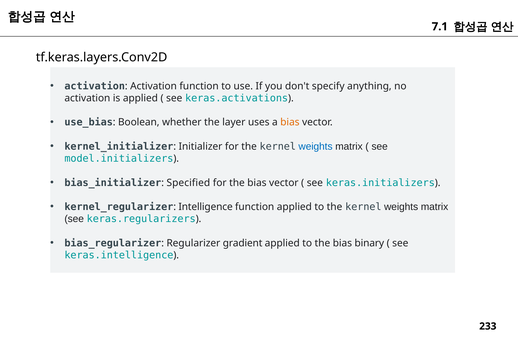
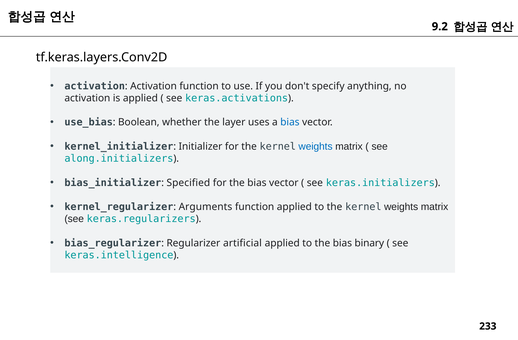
7.1: 7.1 -> 9.2
bias at (290, 122) colour: orange -> blue
model.initializers: model.initializers -> along.initializers
Intelligence: Intelligence -> Arguments
gradient: gradient -> artificial
